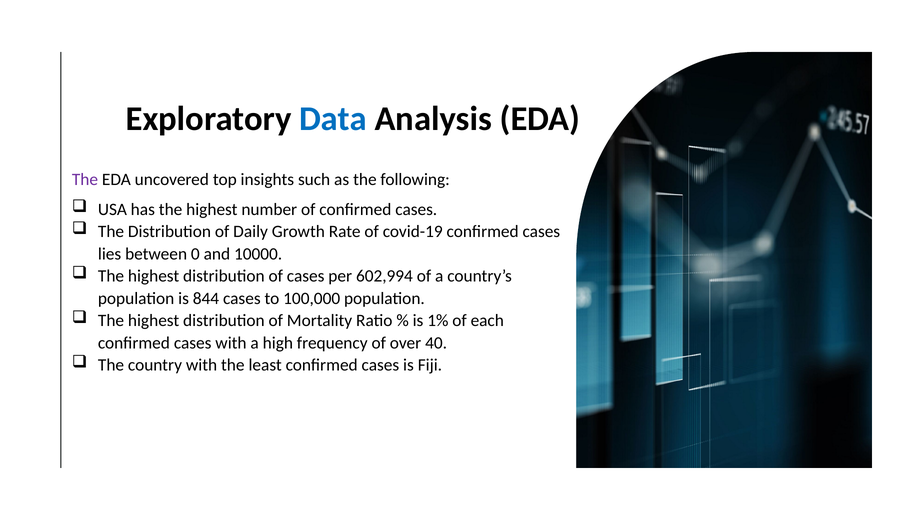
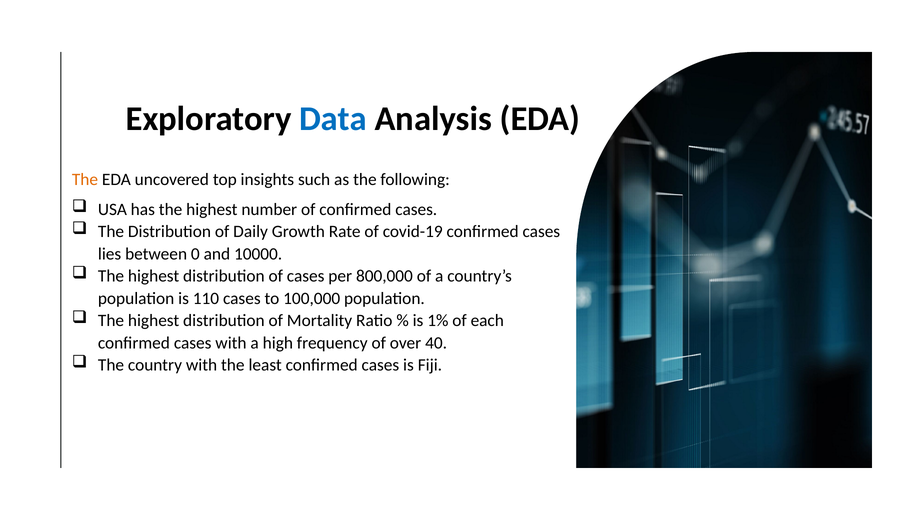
The at (85, 179) colour: purple -> orange
602,994: 602,994 -> 800,000
844: 844 -> 110
